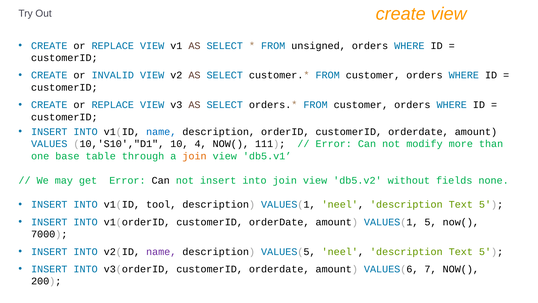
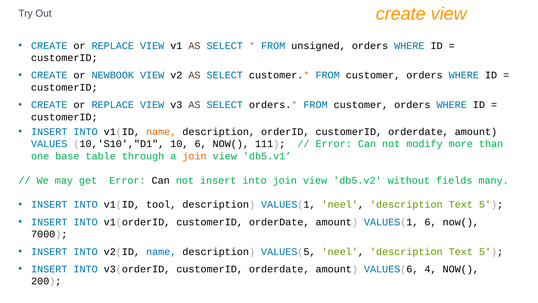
INVALID: INVALID -> NEWBOOK
name at (161, 132) colour: blue -> orange
10 4: 4 -> 6
none: none -> many
VALUES(1 5: 5 -> 6
name at (161, 251) colour: purple -> blue
7: 7 -> 4
